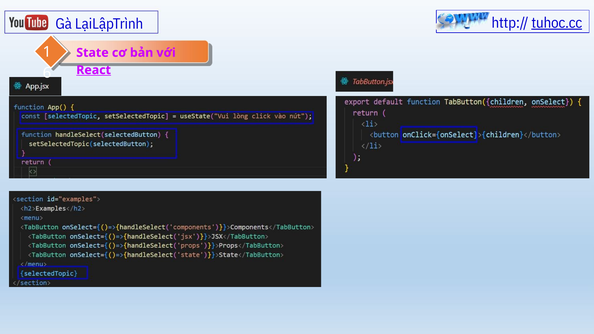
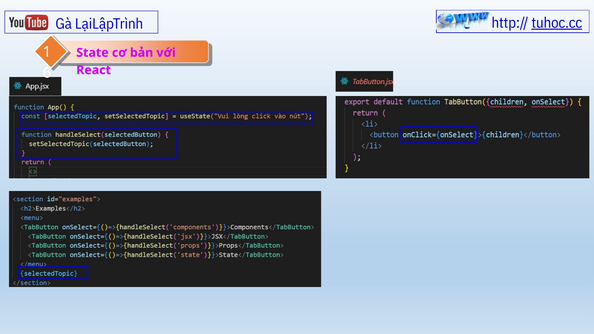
React underline: present -> none
